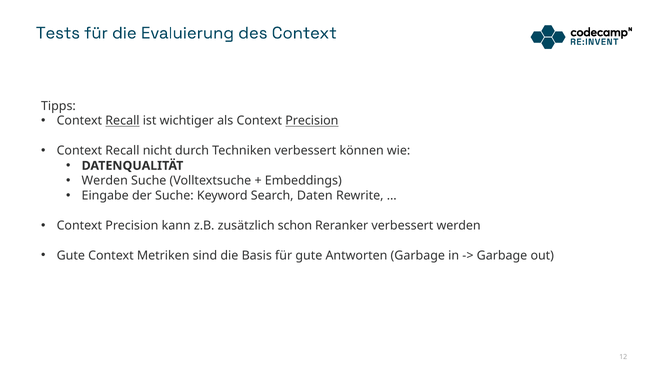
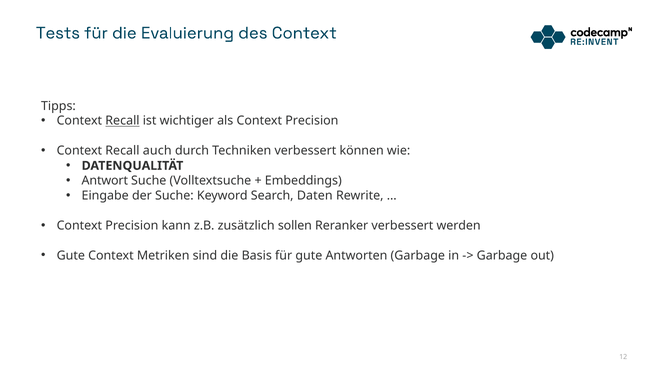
Precision at (312, 121) underline: present -> none
nicht: nicht -> auch
Werden at (105, 181): Werden -> Antwort
schon: schon -> sollen
